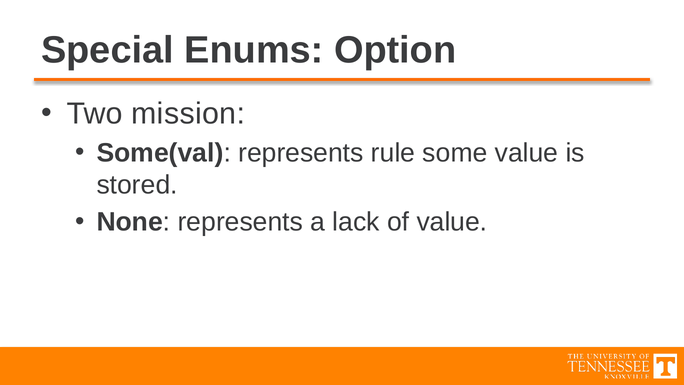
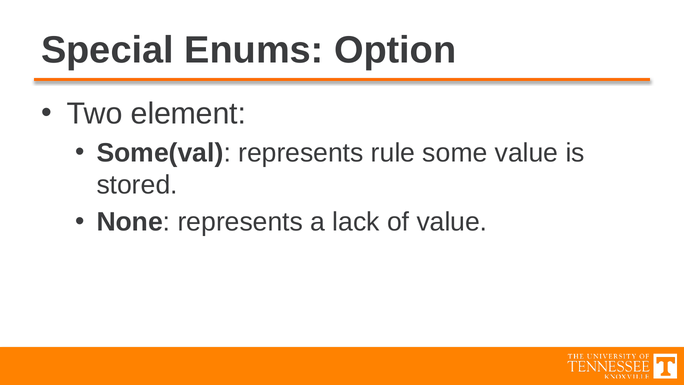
mission: mission -> element
